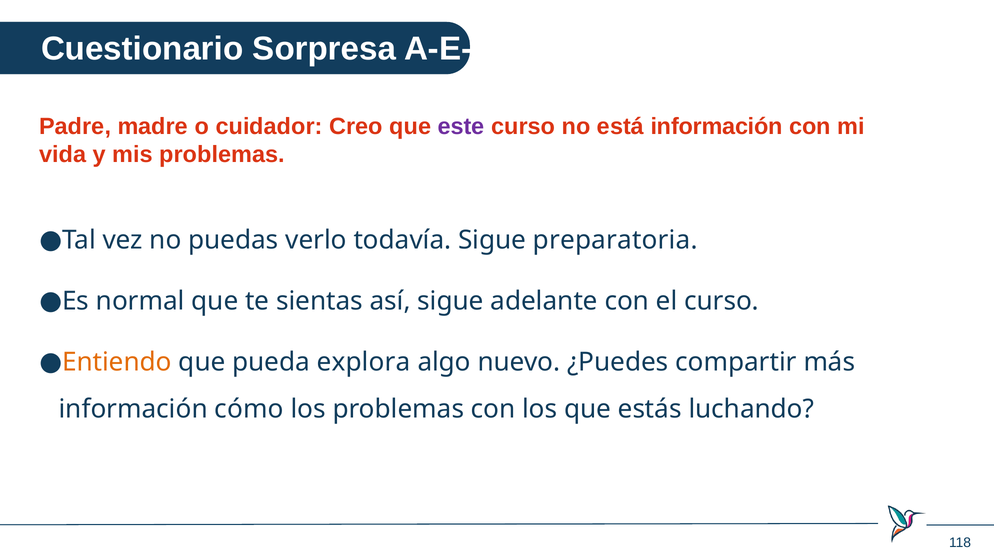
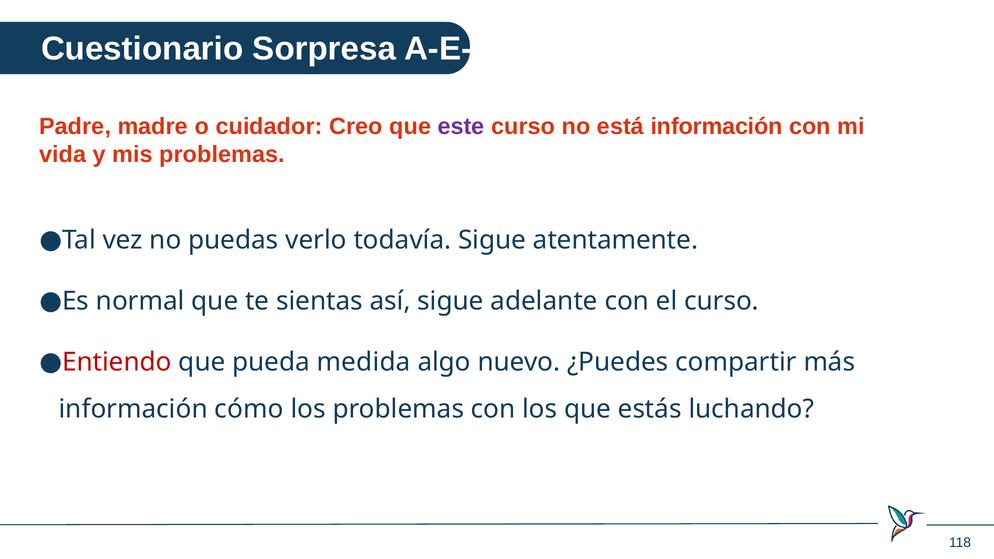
preparatoria: preparatoria -> atentamente
Entiendo colour: orange -> red
explora: explora -> medida
